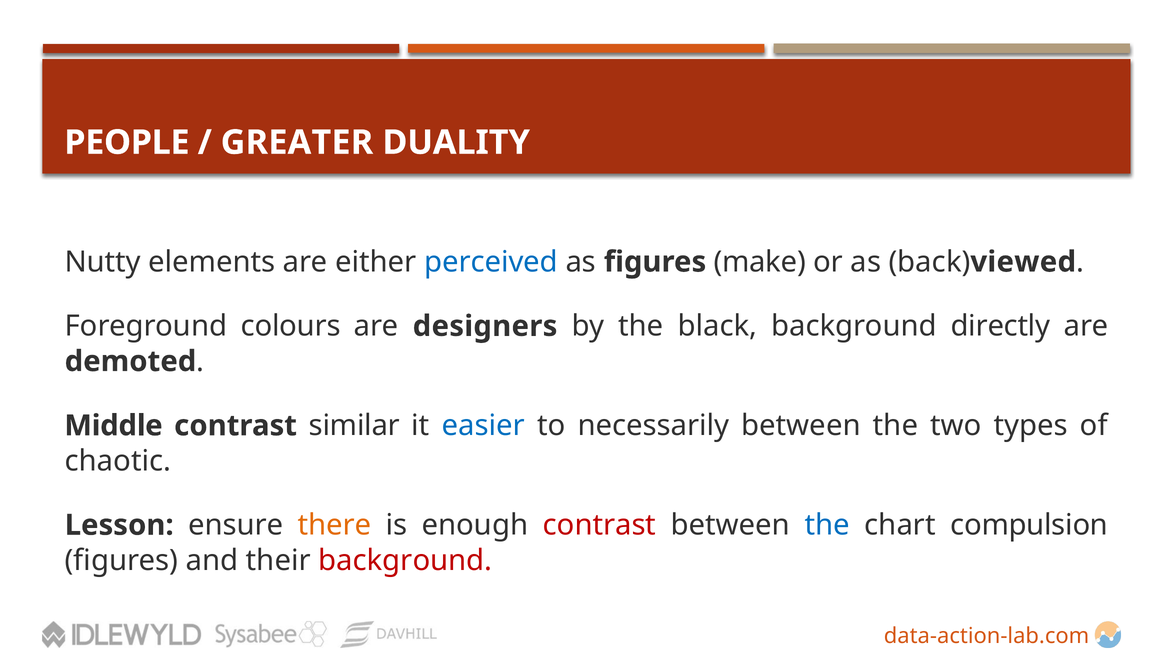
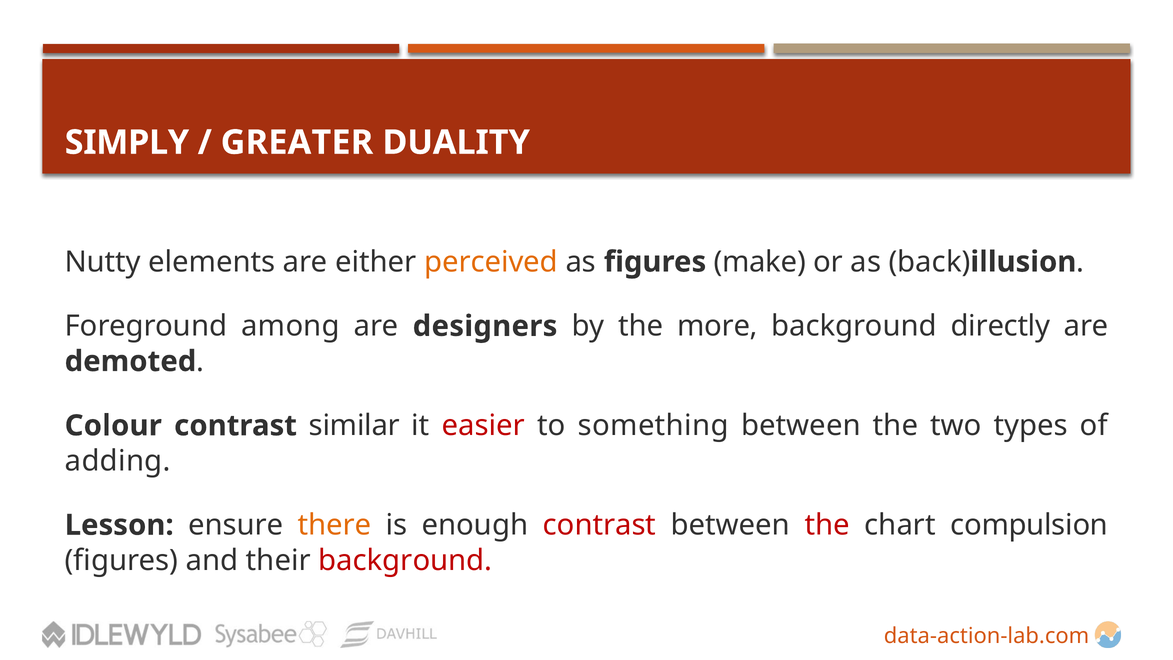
PEOPLE: PEOPLE -> SIMPLY
perceived colour: blue -> orange
viewed: viewed -> illusion
colours: colours -> among
black: black -> more
Middle: Middle -> Colour
easier colour: blue -> red
necessarily: necessarily -> something
chaotic: chaotic -> adding
the at (827, 525) colour: blue -> red
